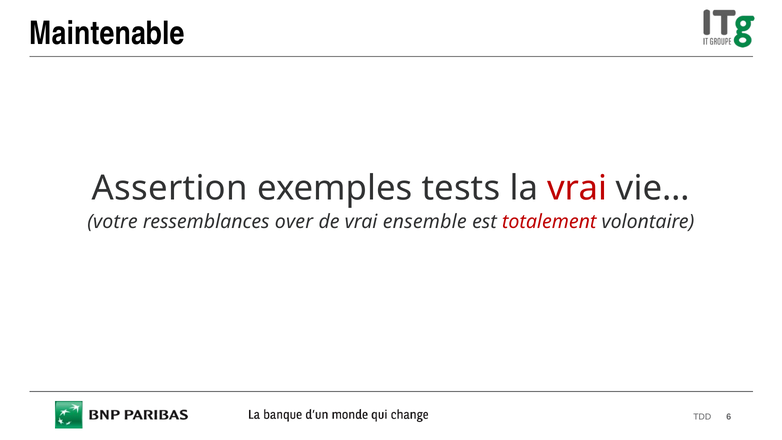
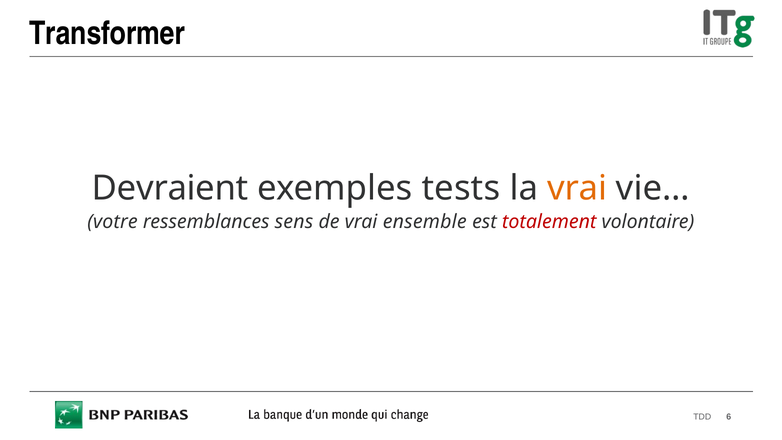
Maintenable: Maintenable -> Transformer
Assertion: Assertion -> Devraient
vrai at (577, 188) colour: red -> orange
over: over -> sens
